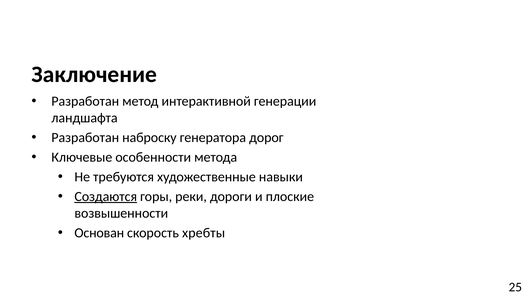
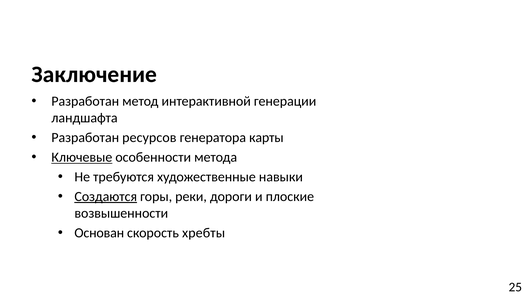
наброску: наброску -> ресурсов
дорог: дорог -> карты
Ключевые underline: none -> present
